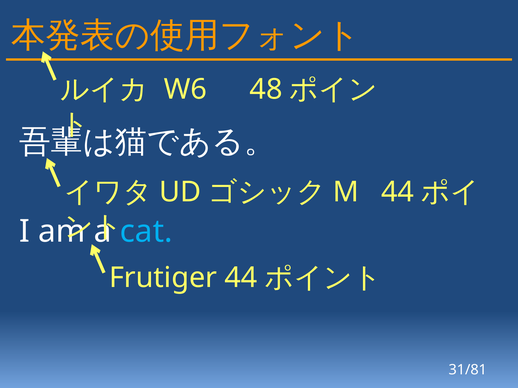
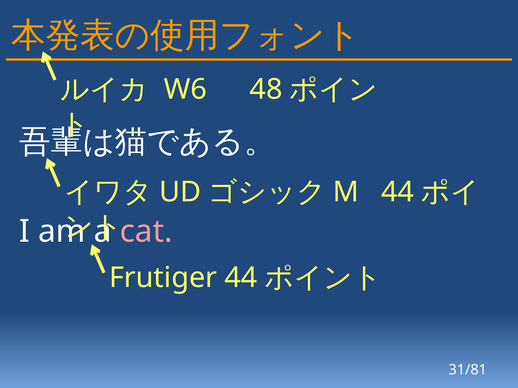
cat colour: light blue -> pink
